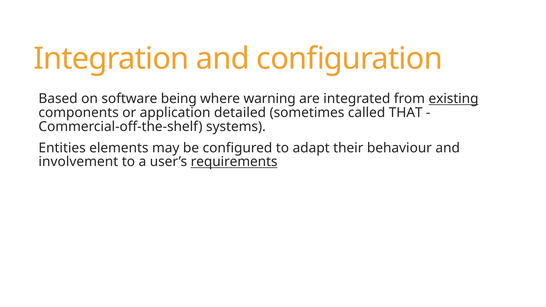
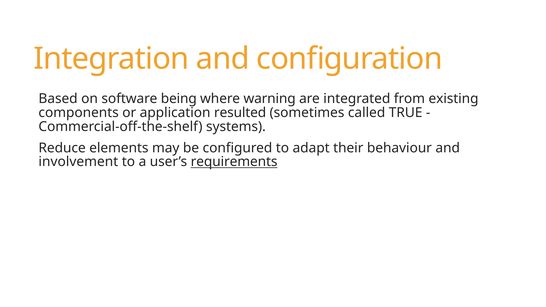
existing underline: present -> none
detailed: detailed -> resulted
THAT: THAT -> TRUE
Entities: Entities -> Reduce
